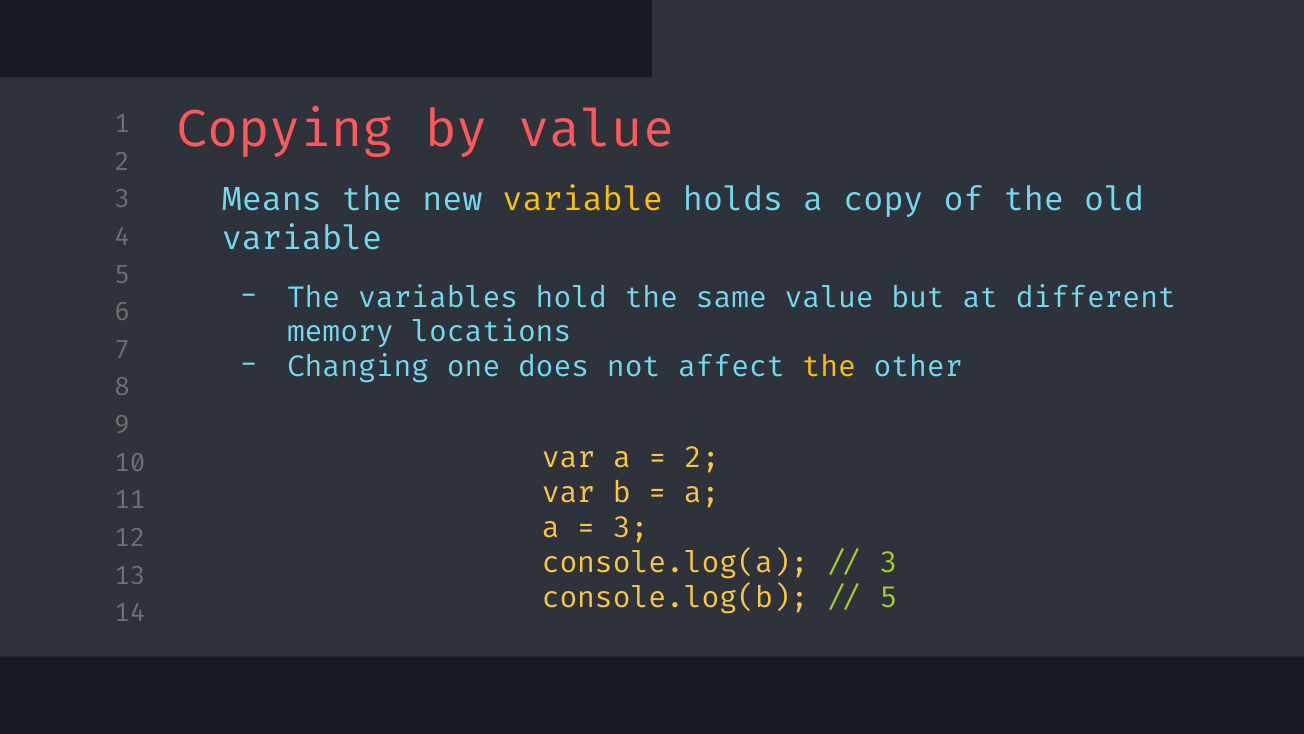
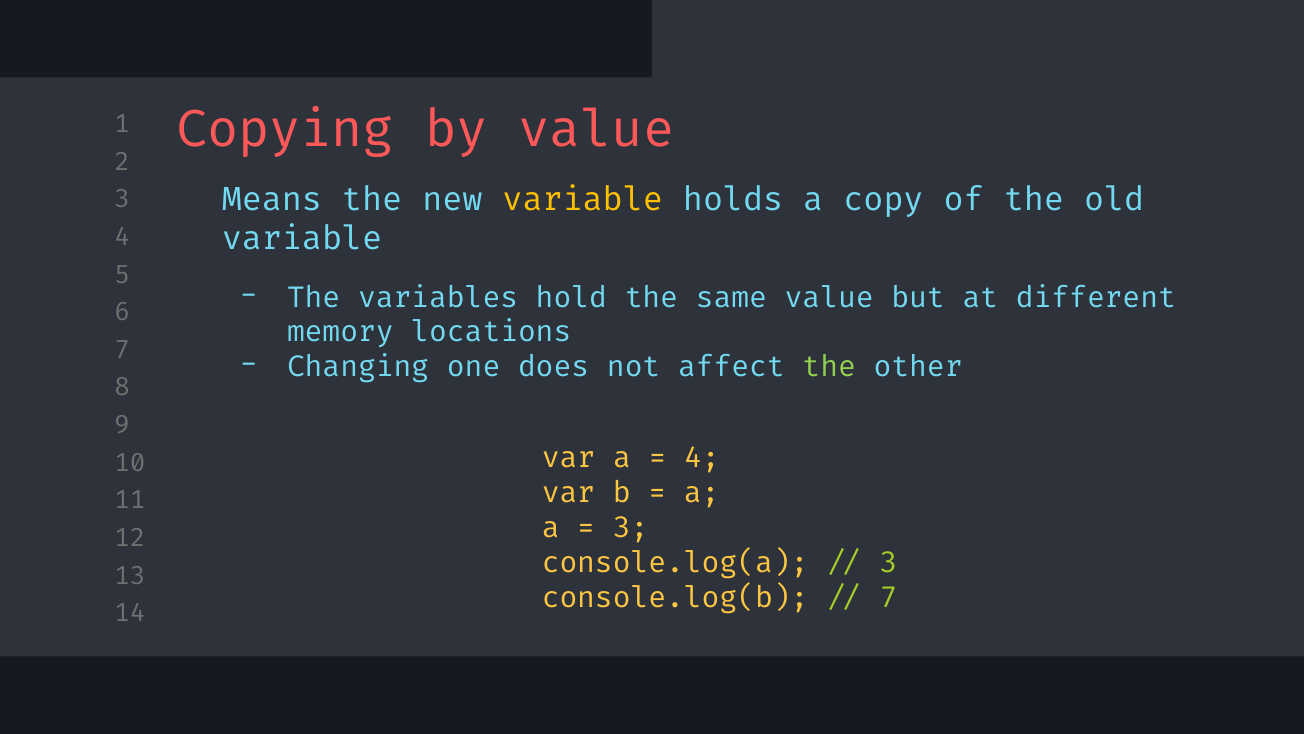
the at (829, 367) colour: yellow -> light green
2 at (702, 458): 2 -> 4
5 at (889, 597): 5 -> 7
